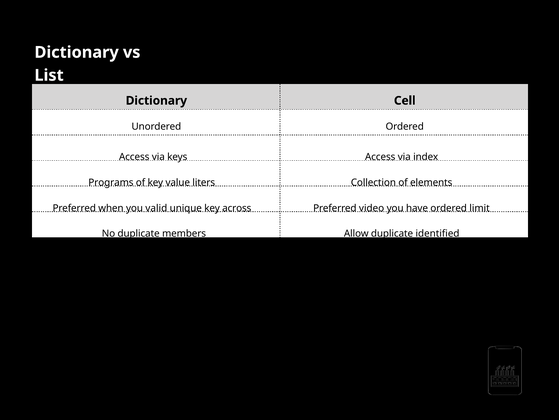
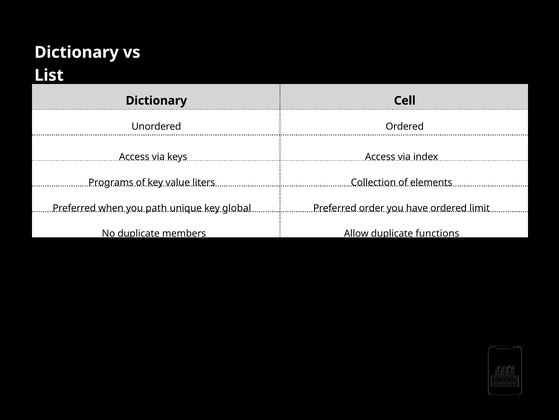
valid: valid -> path
across: across -> global
video: video -> order
identiﬁed: identiﬁed -> functions
